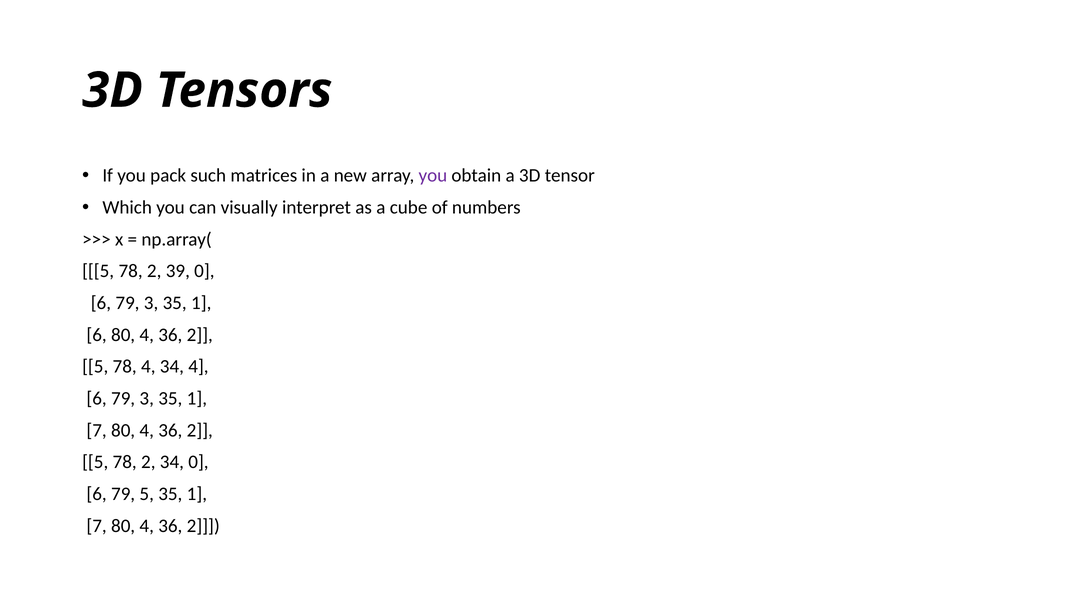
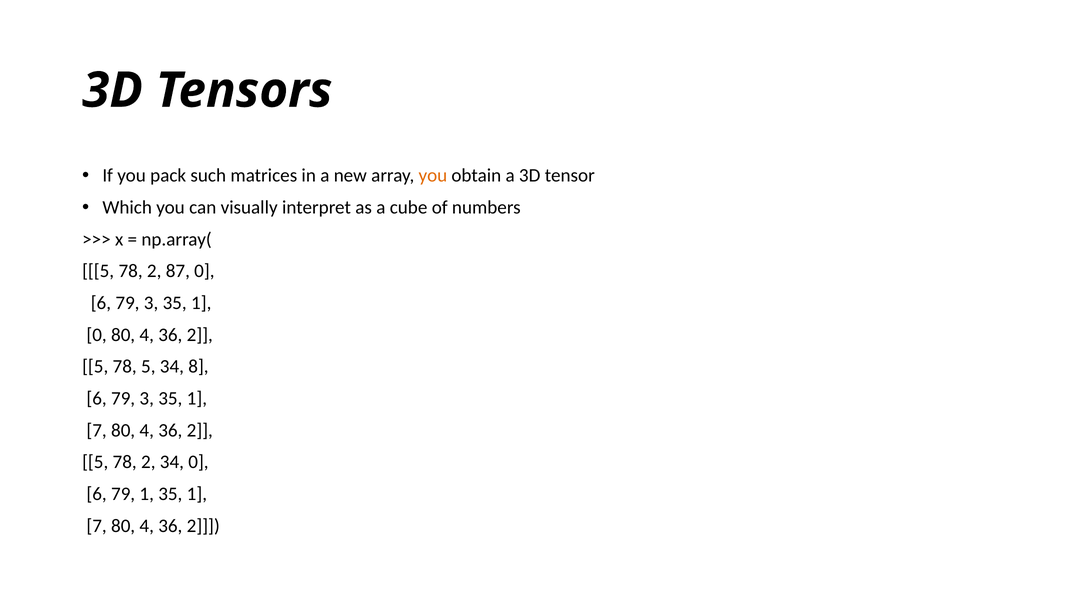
you at (433, 176) colour: purple -> orange
39: 39 -> 87
6 at (97, 335): 6 -> 0
78 4: 4 -> 5
34 4: 4 -> 8
79 5: 5 -> 1
